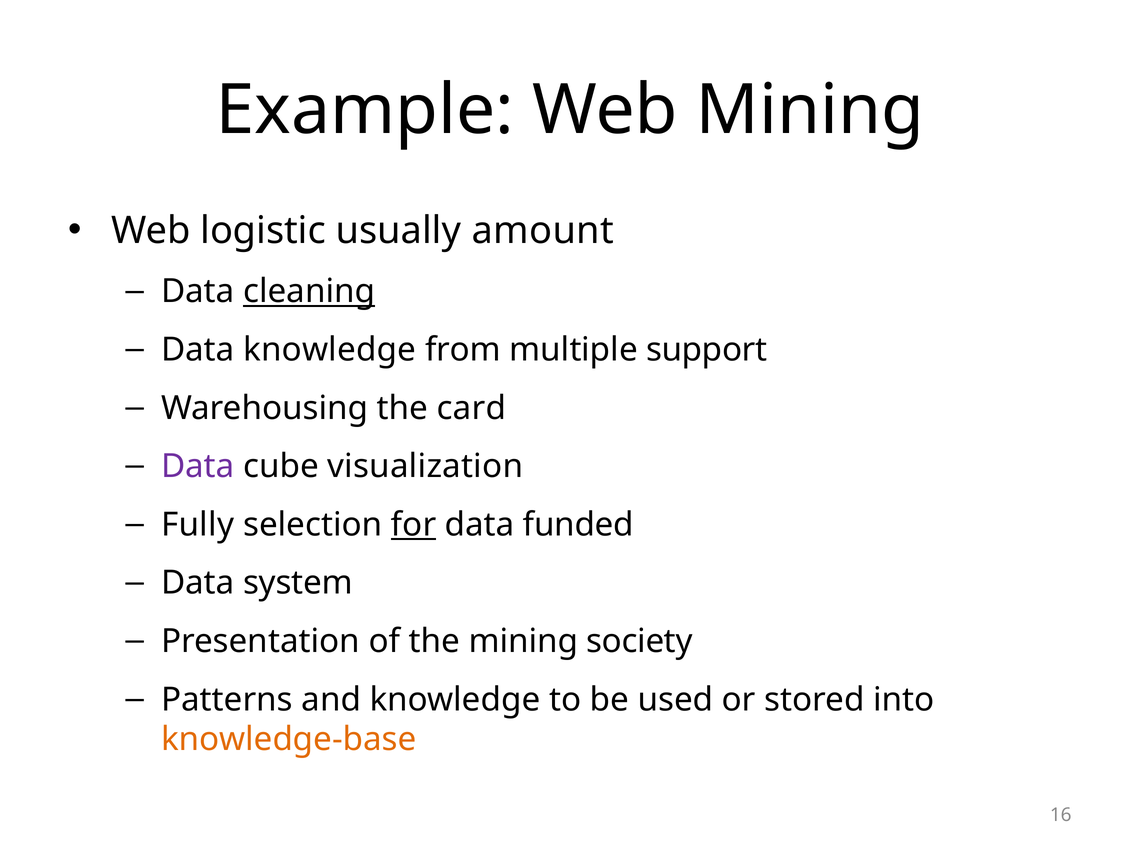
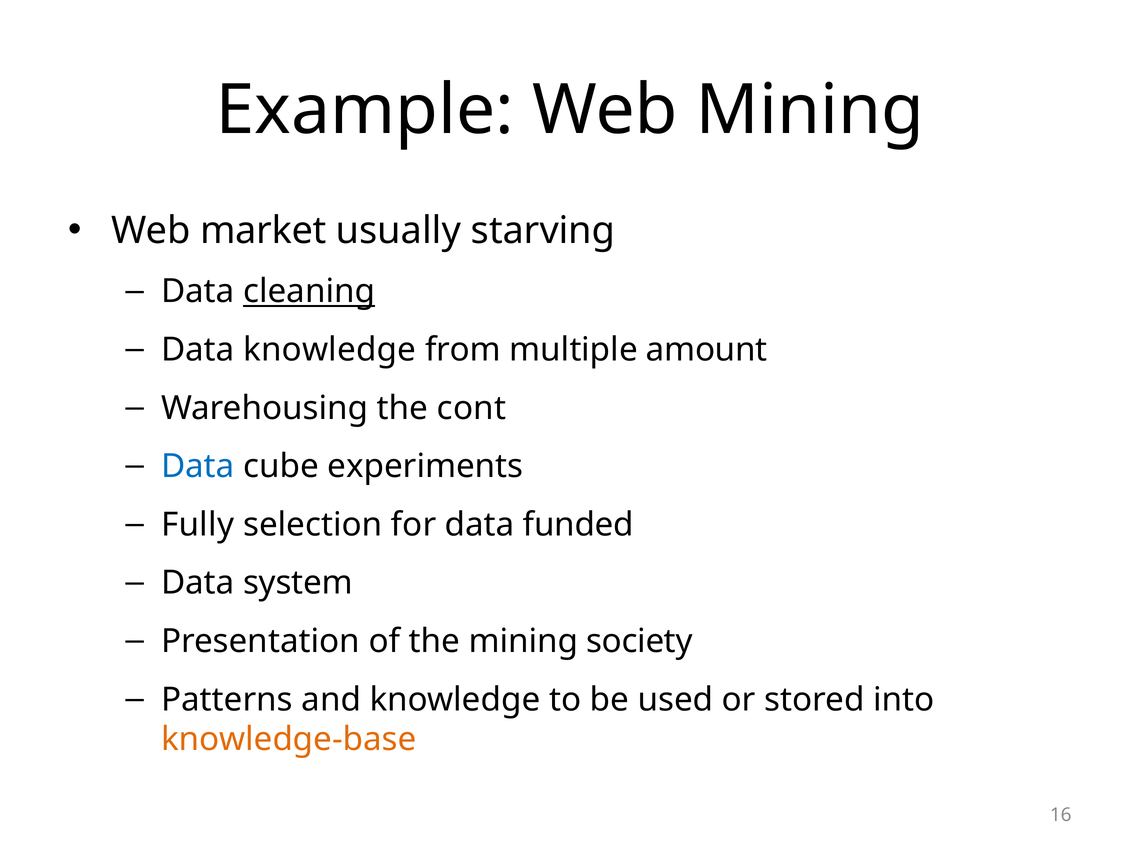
logistic: logistic -> market
amount: amount -> starving
support: support -> amount
card: card -> cont
Data at (198, 466) colour: purple -> blue
visualization: visualization -> experiments
for underline: present -> none
